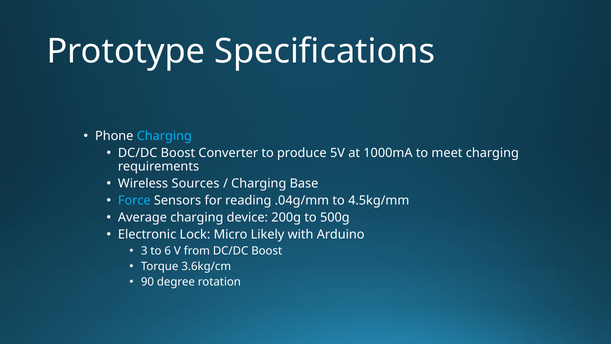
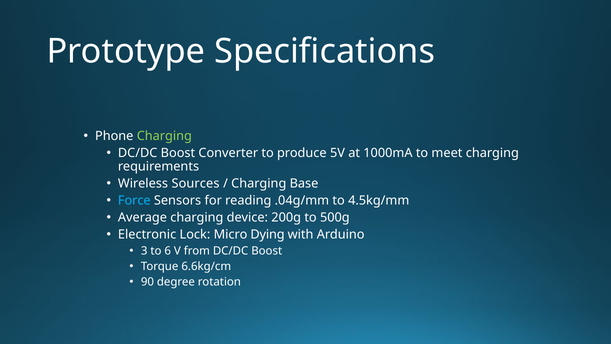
Charging at (164, 136) colour: light blue -> light green
Likely: Likely -> Dying
3.6kg/cm: 3.6kg/cm -> 6.6kg/cm
